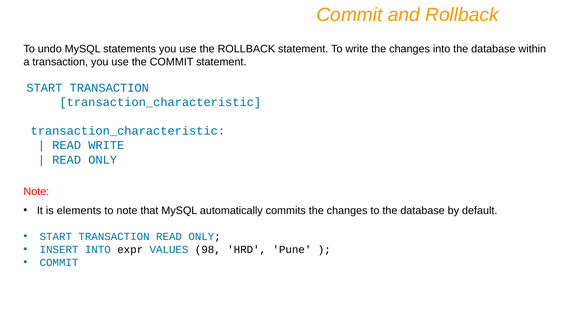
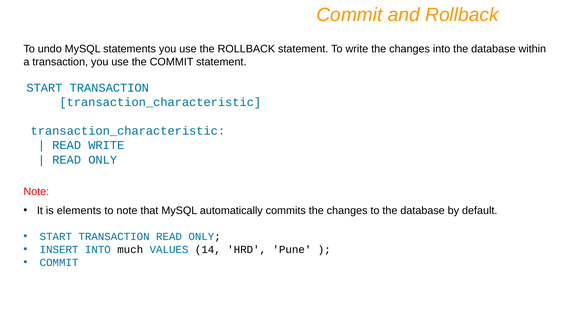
expr: expr -> much
98: 98 -> 14
